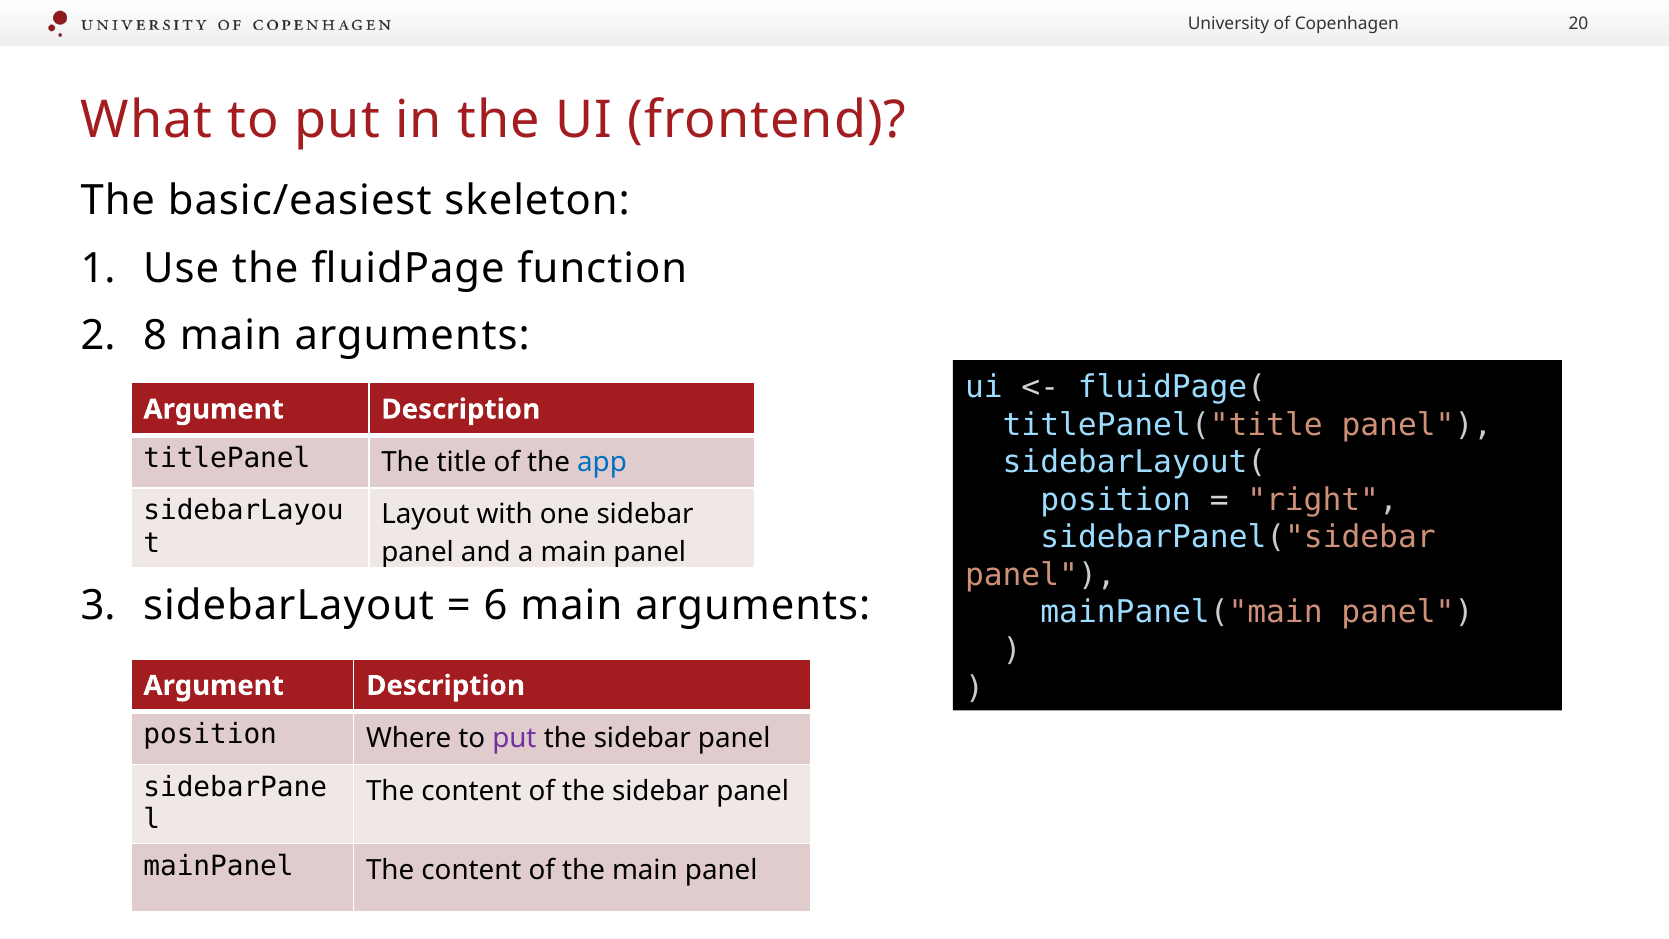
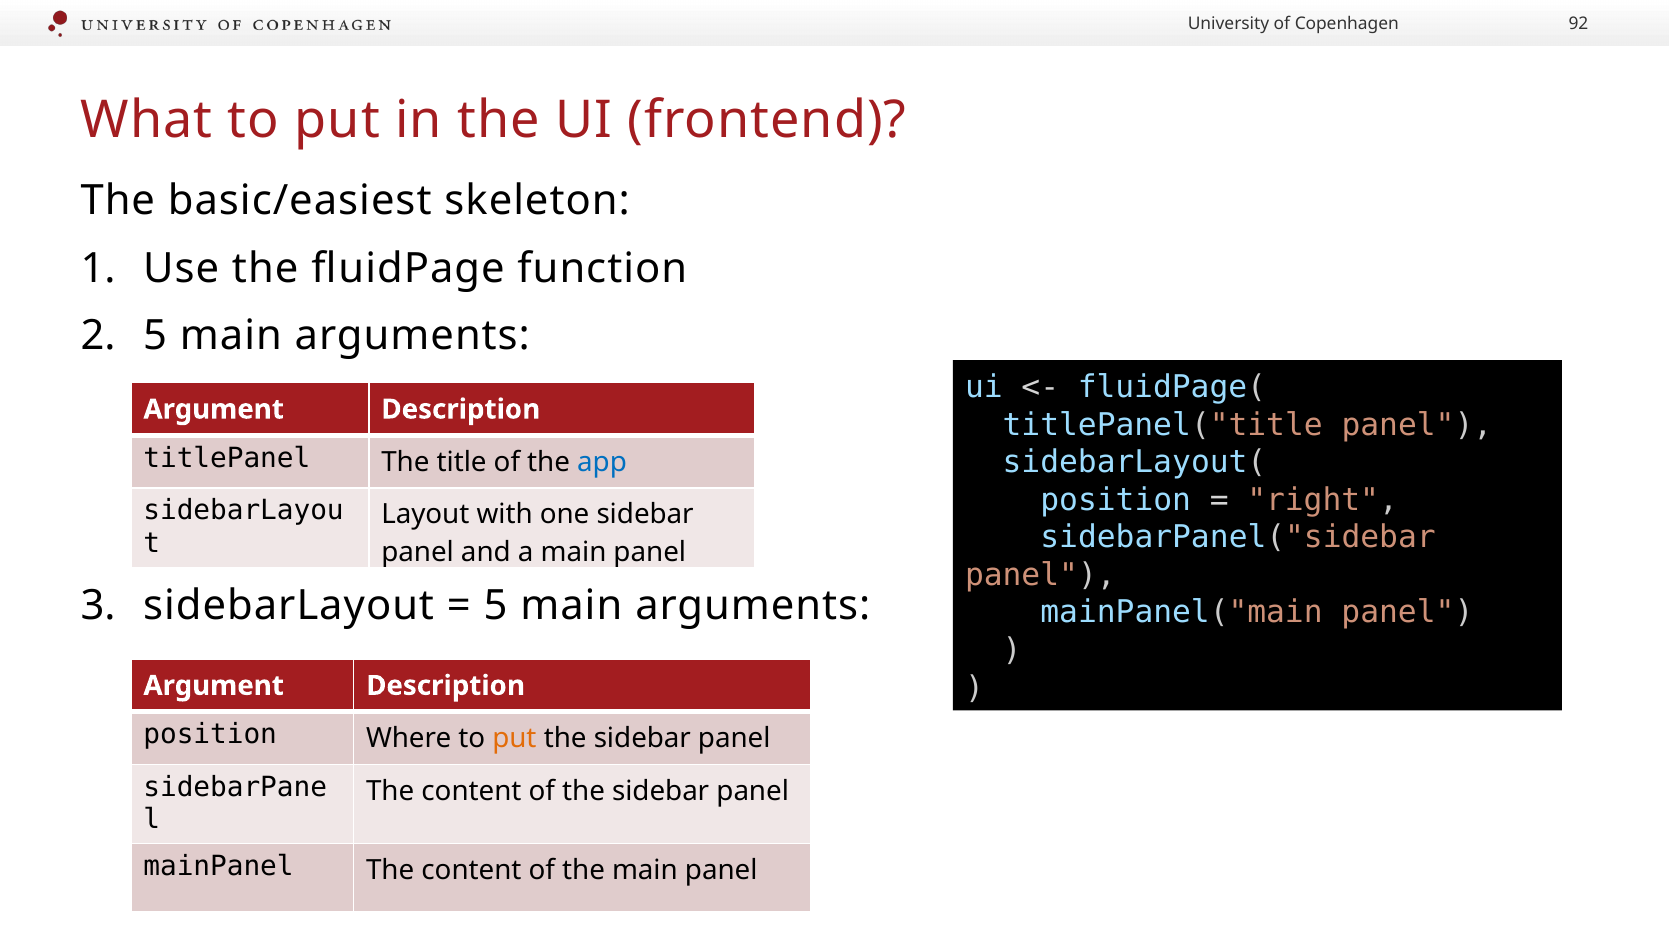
20: 20 -> 92
2 8: 8 -> 5
6 at (496, 606): 6 -> 5
put at (514, 738) colour: purple -> orange
